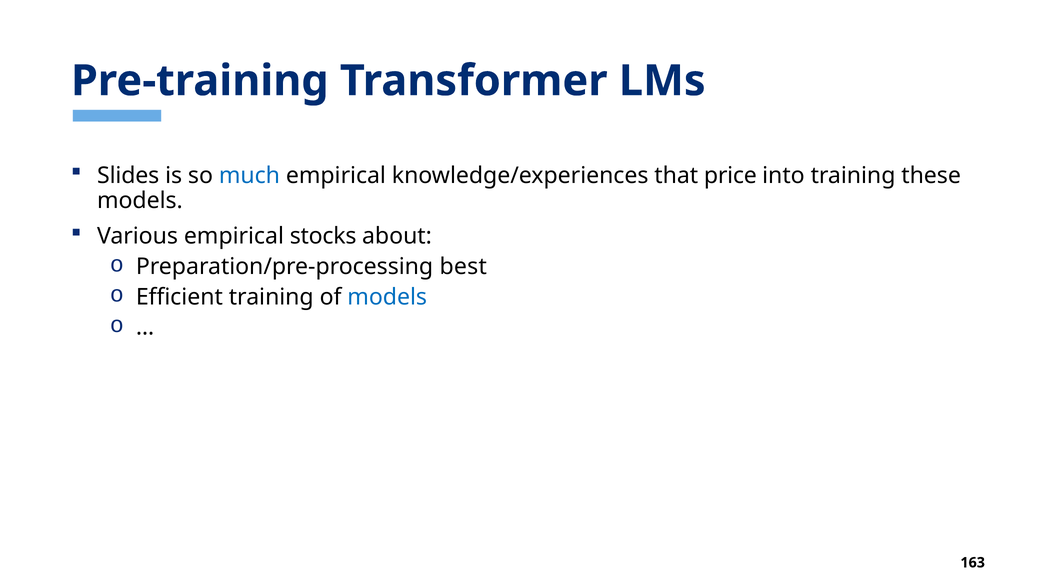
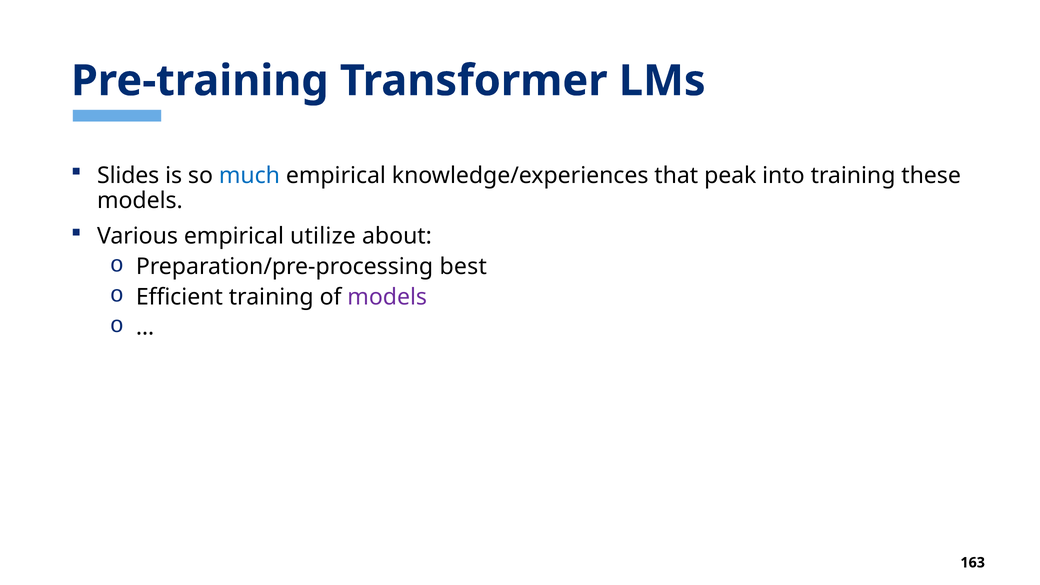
price: price -> peak
stocks: stocks -> utilize
models at (387, 297) colour: blue -> purple
